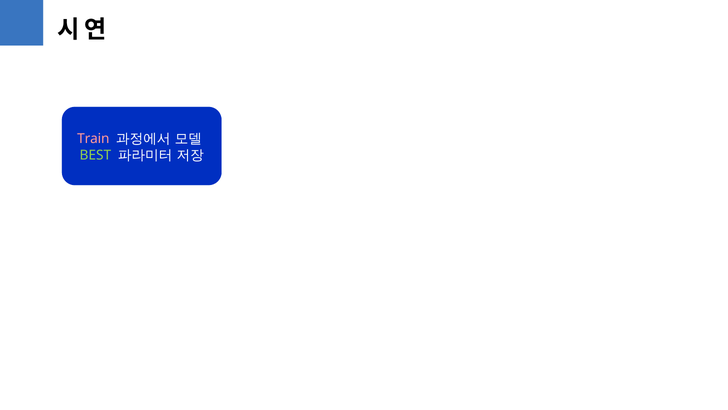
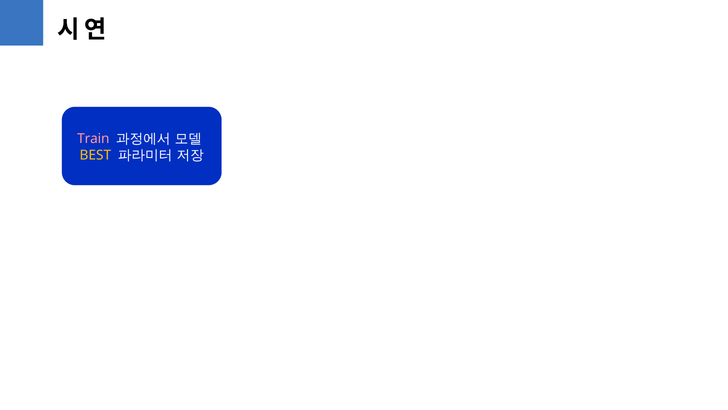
BEST colour: light green -> yellow
